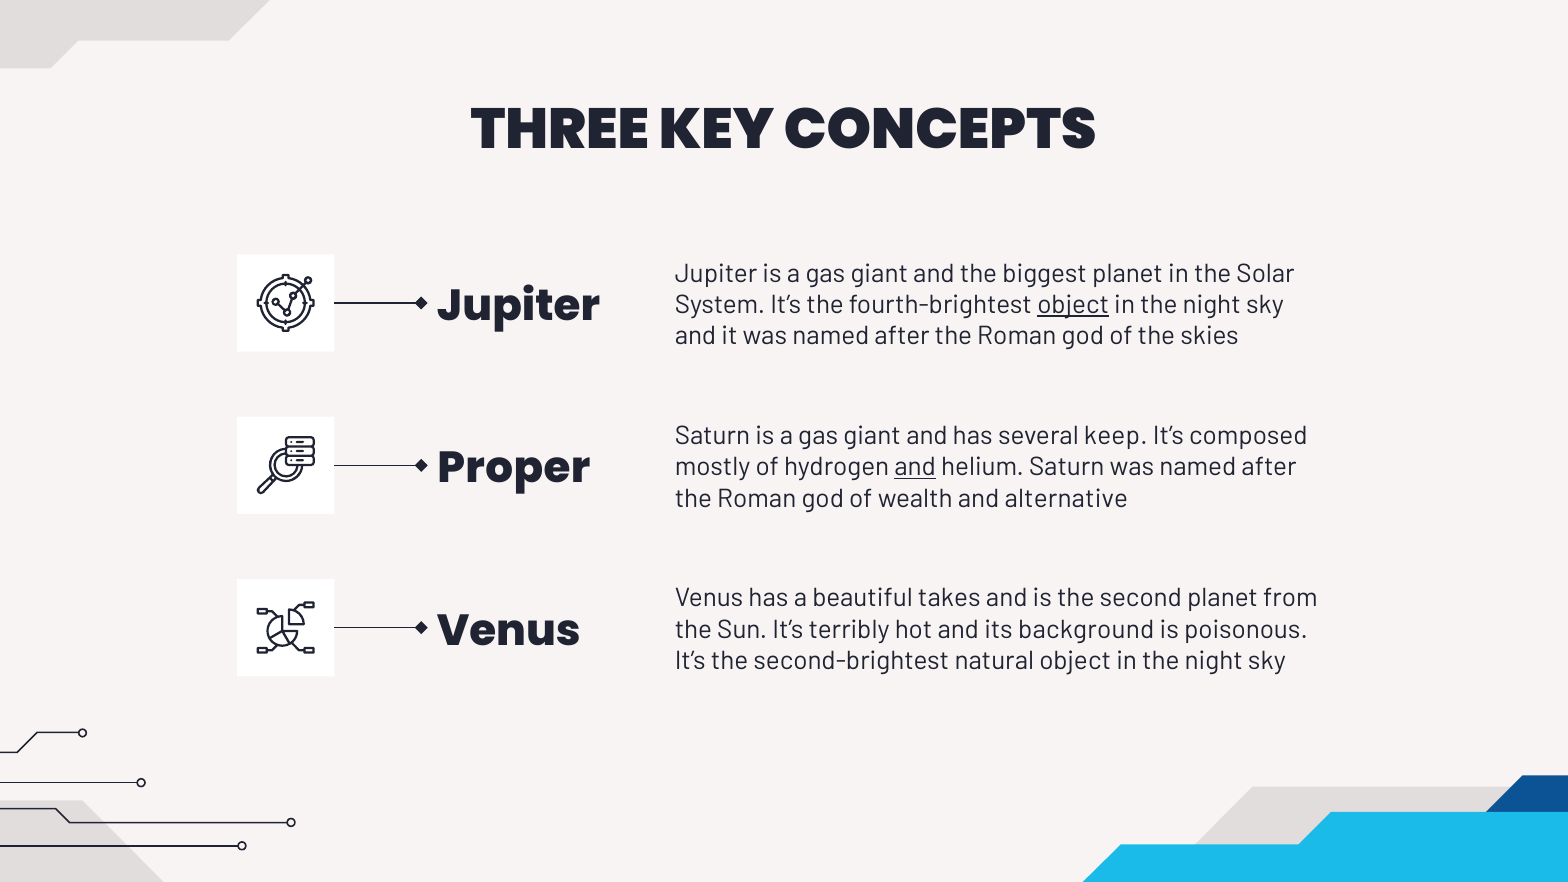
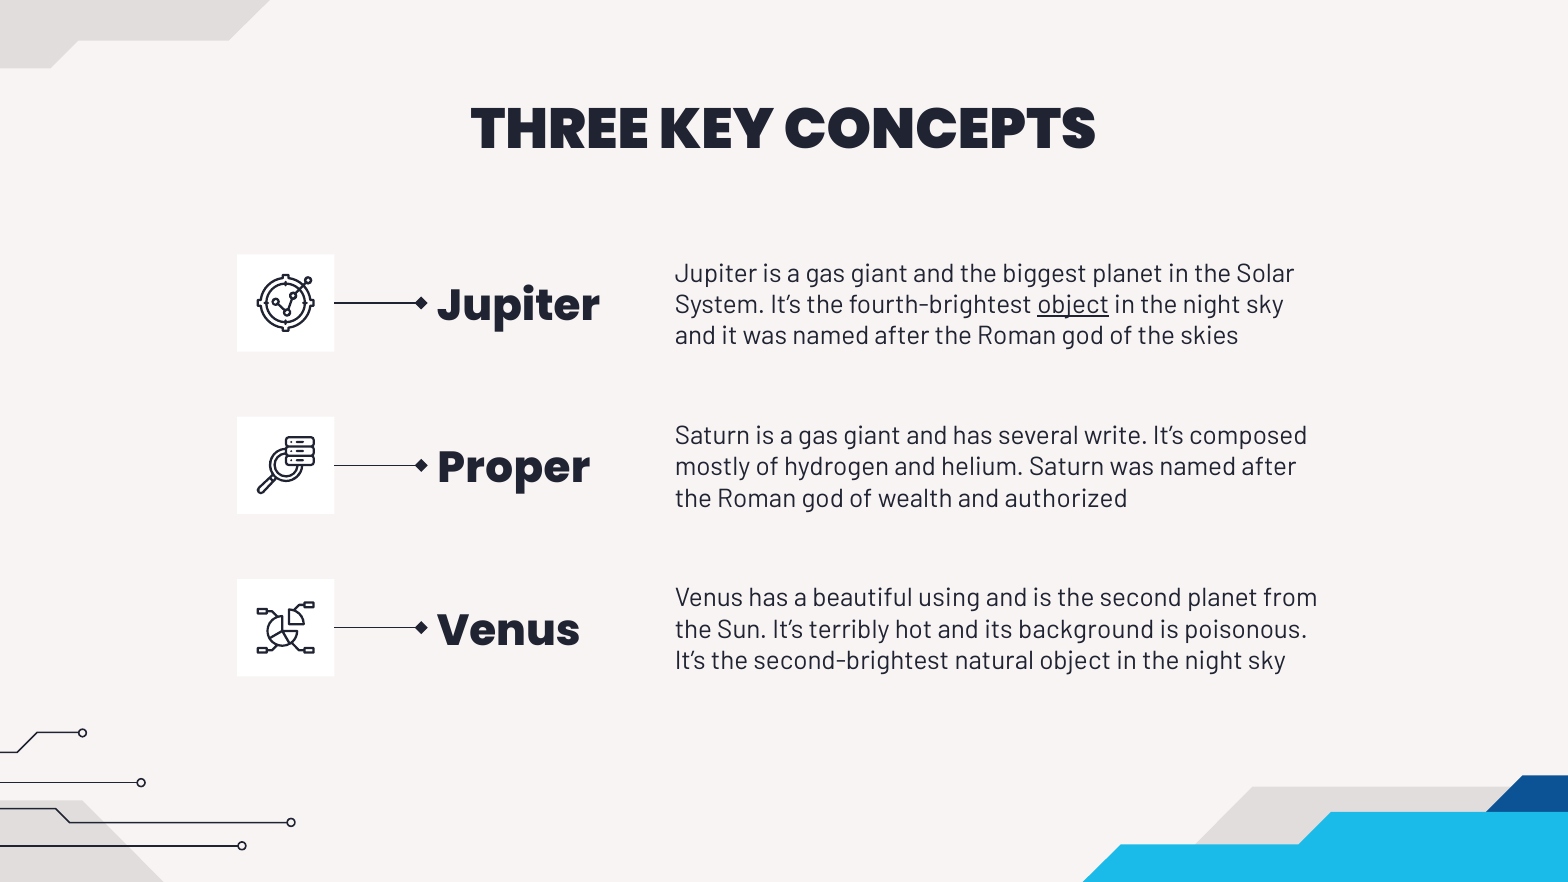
keep: keep -> write
and at (915, 467) underline: present -> none
alternative: alternative -> authorized
takes: takes -> using
